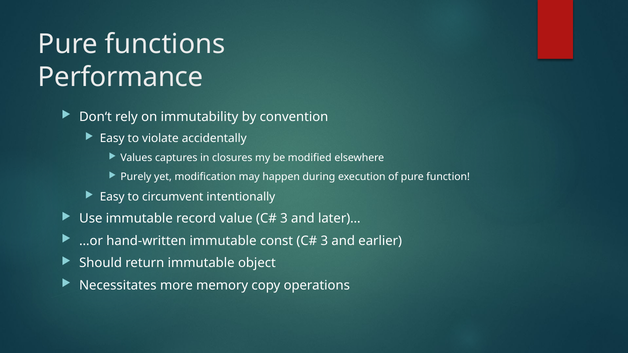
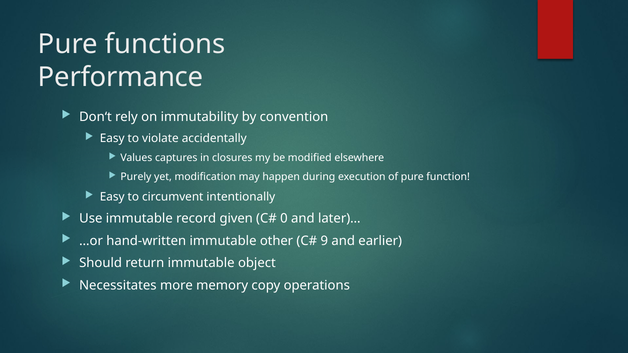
value: value -> given
3 at (284, 219): 3 -> 0
const: const -> other
3 at (324, 241): 3 -> 9
